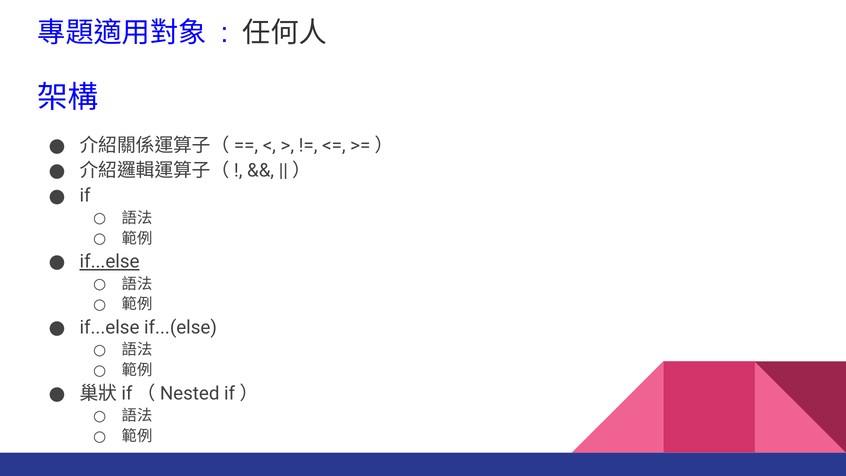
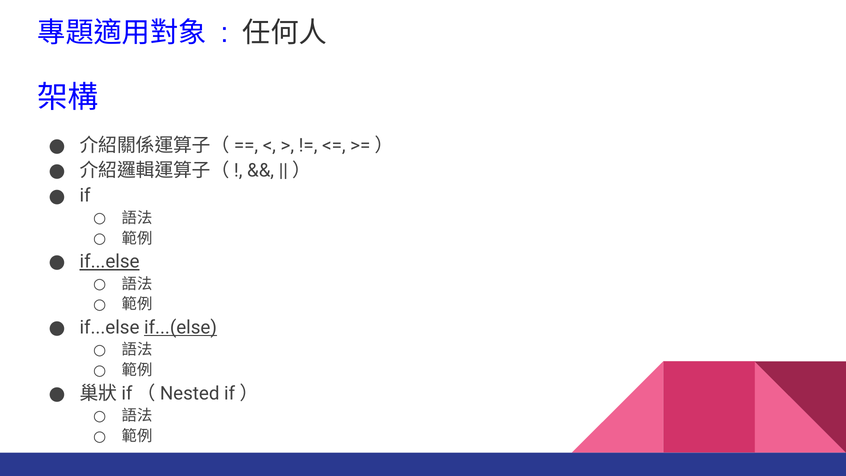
if...(else underline: none -> present
